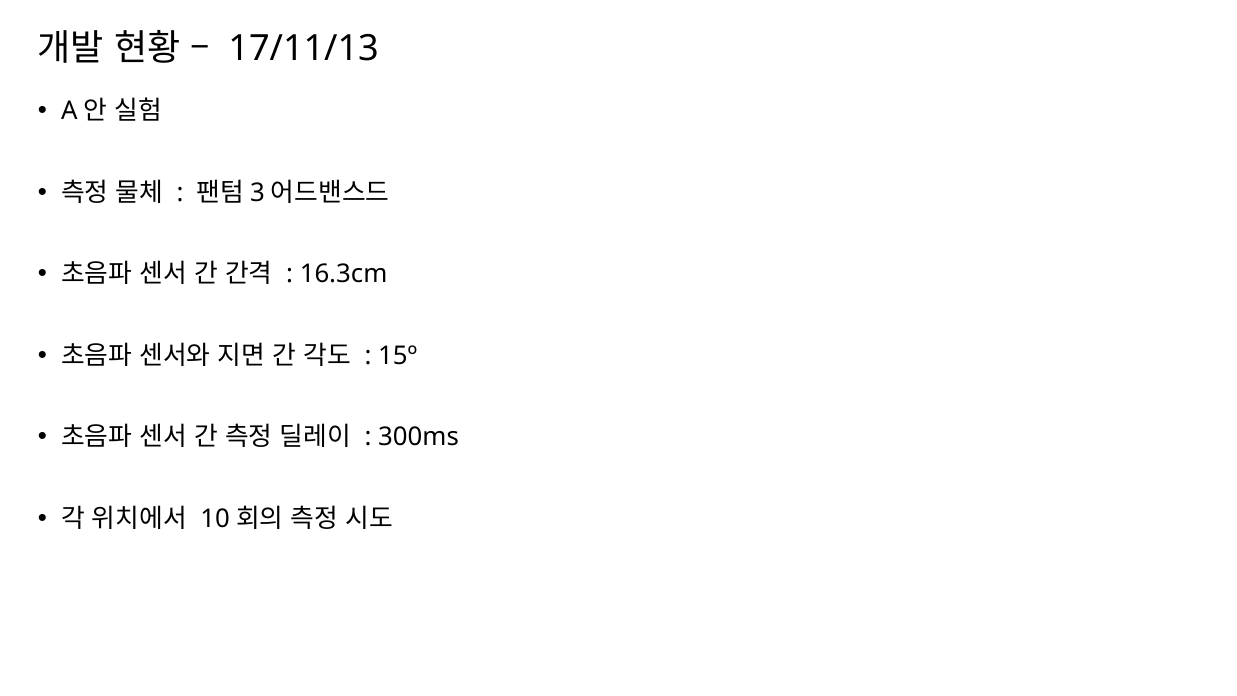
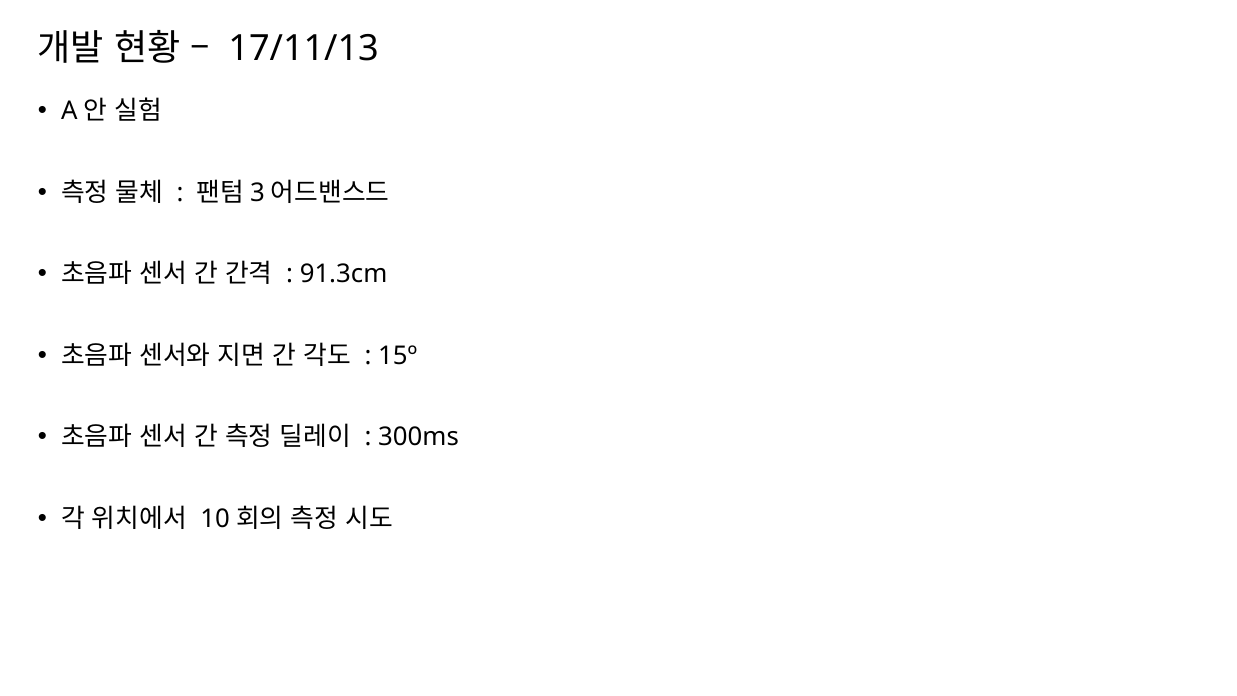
16.3cm: 16.3cm -> 91.3cm
